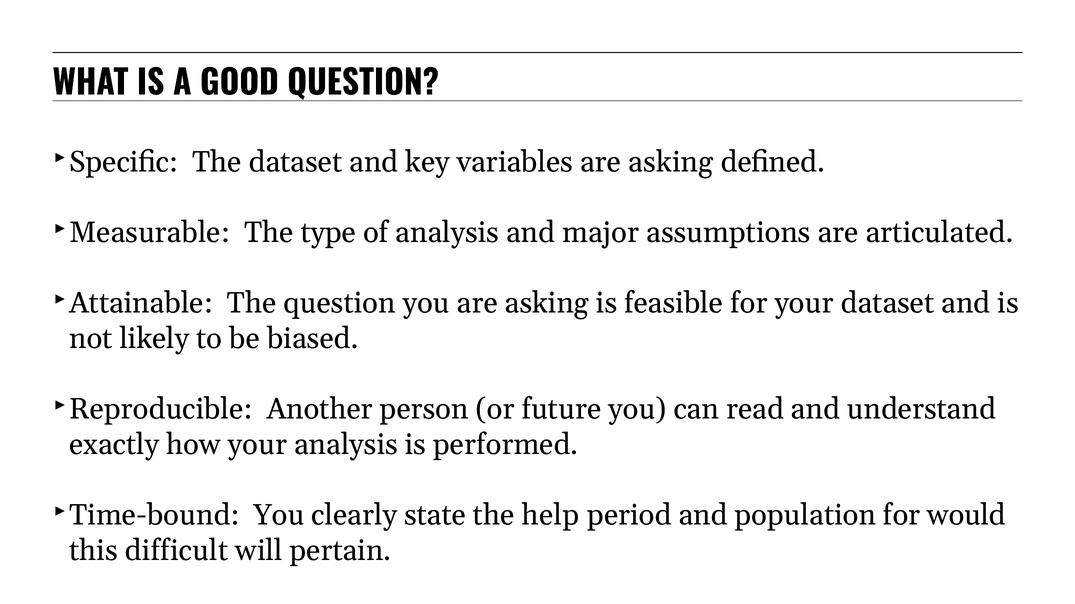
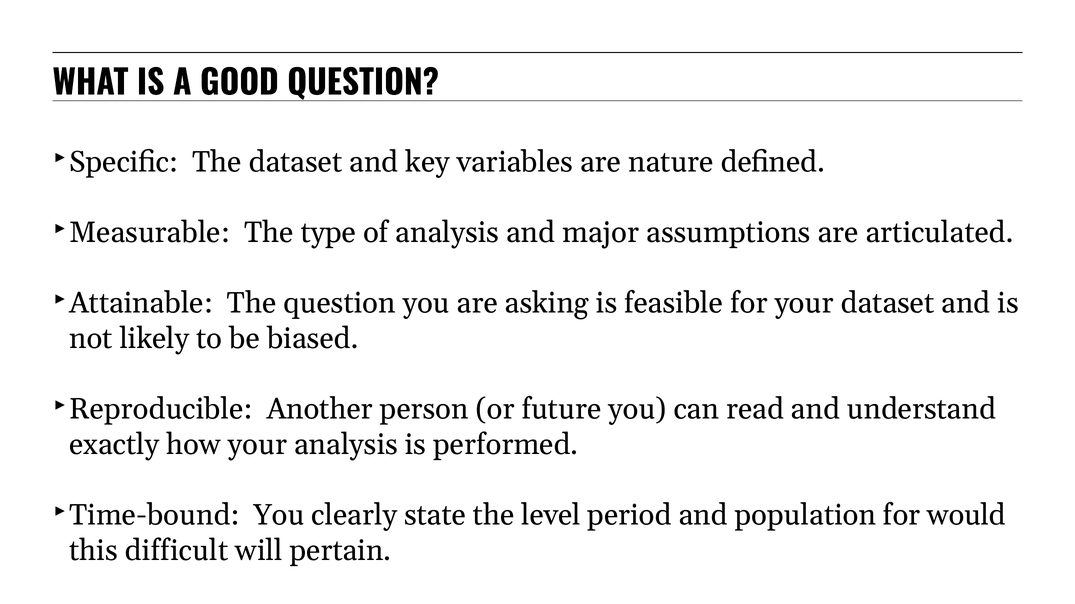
variables are asking: asking -> nature
help: help -> level
